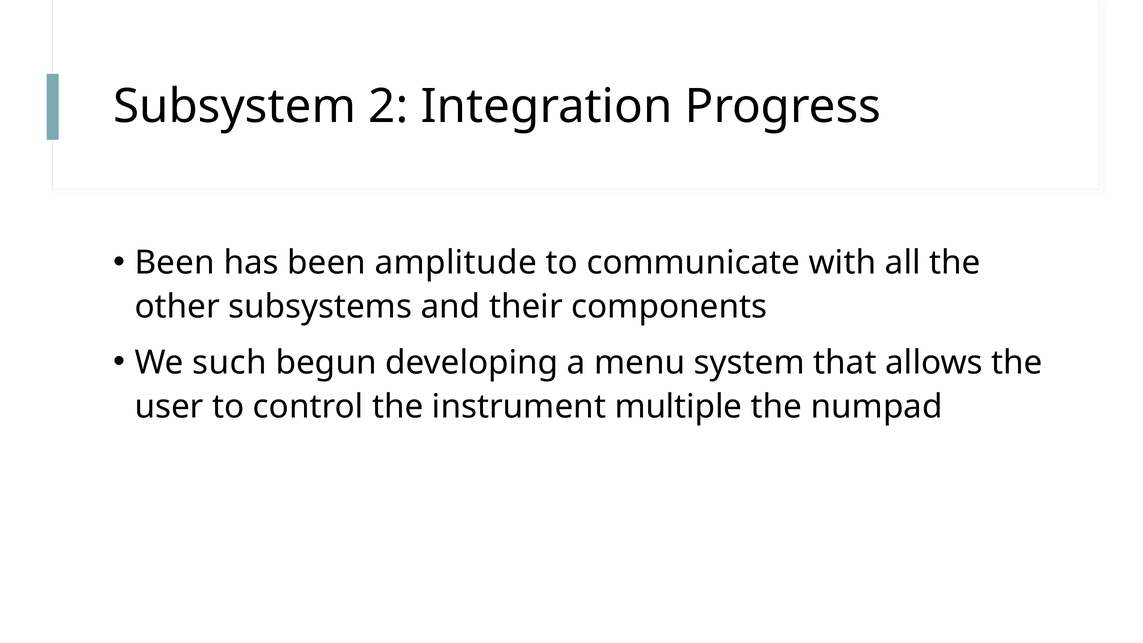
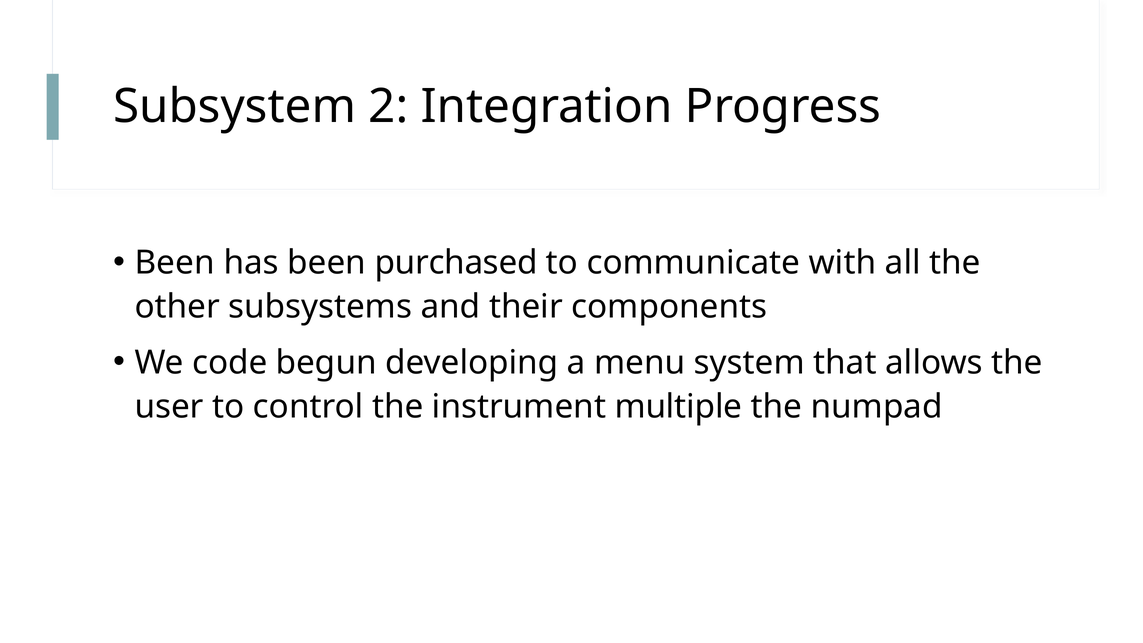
amplitude: amplitude -> purchased
such: such -> code
